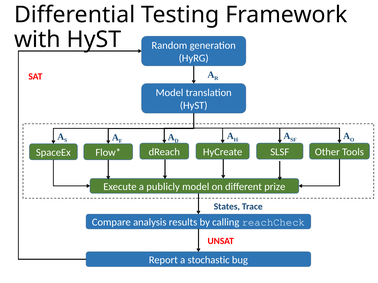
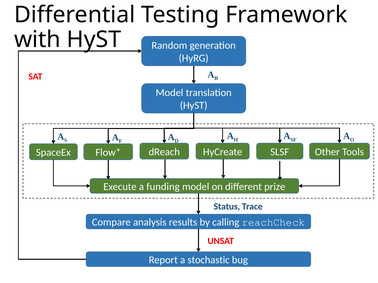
publicly: publicly -> funding
States: States -> Status
